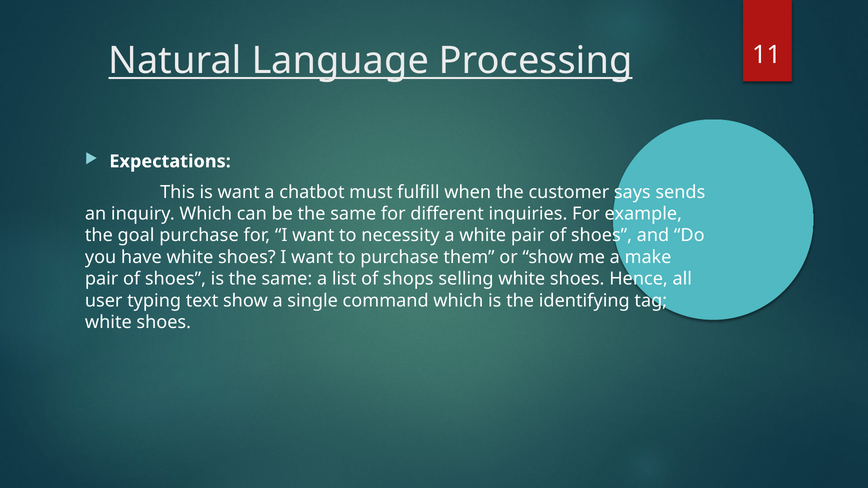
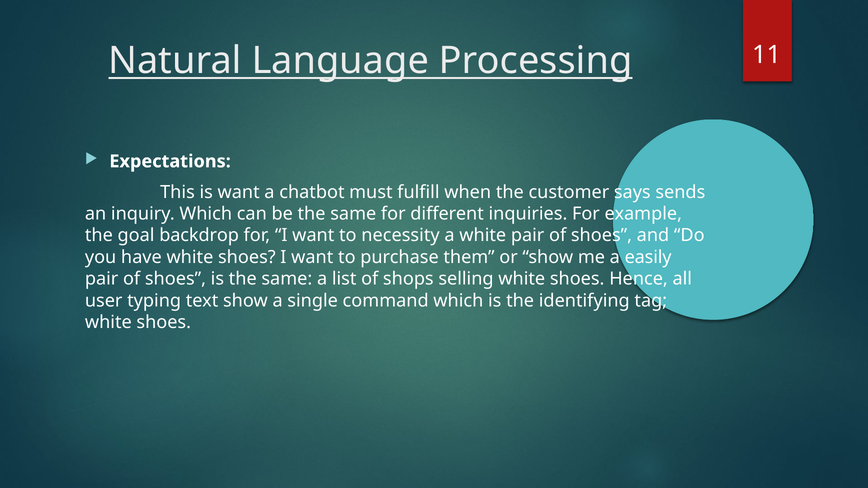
goal purchase: purchase -> backdrop
make: make -> easily
